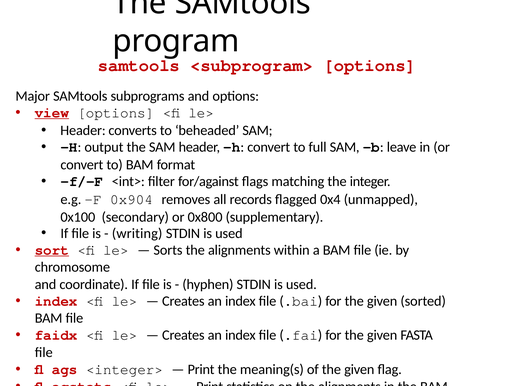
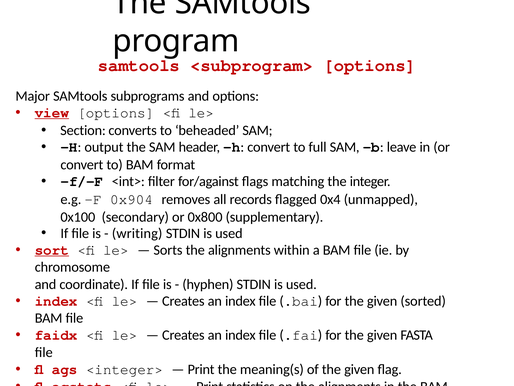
Header at (83, 130): Header -> Section
